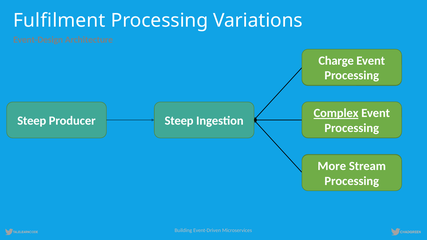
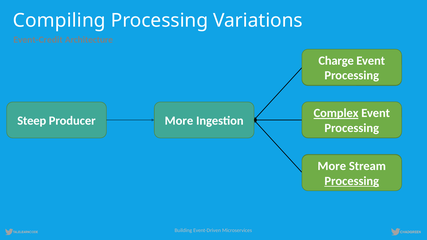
Fulfilment: Fulfilment -> Compiling
Event-Design: Event-Design -> Event-Credit
Producer Steep: Steep -> More
Processing at (352, 181) underline: none -> present
